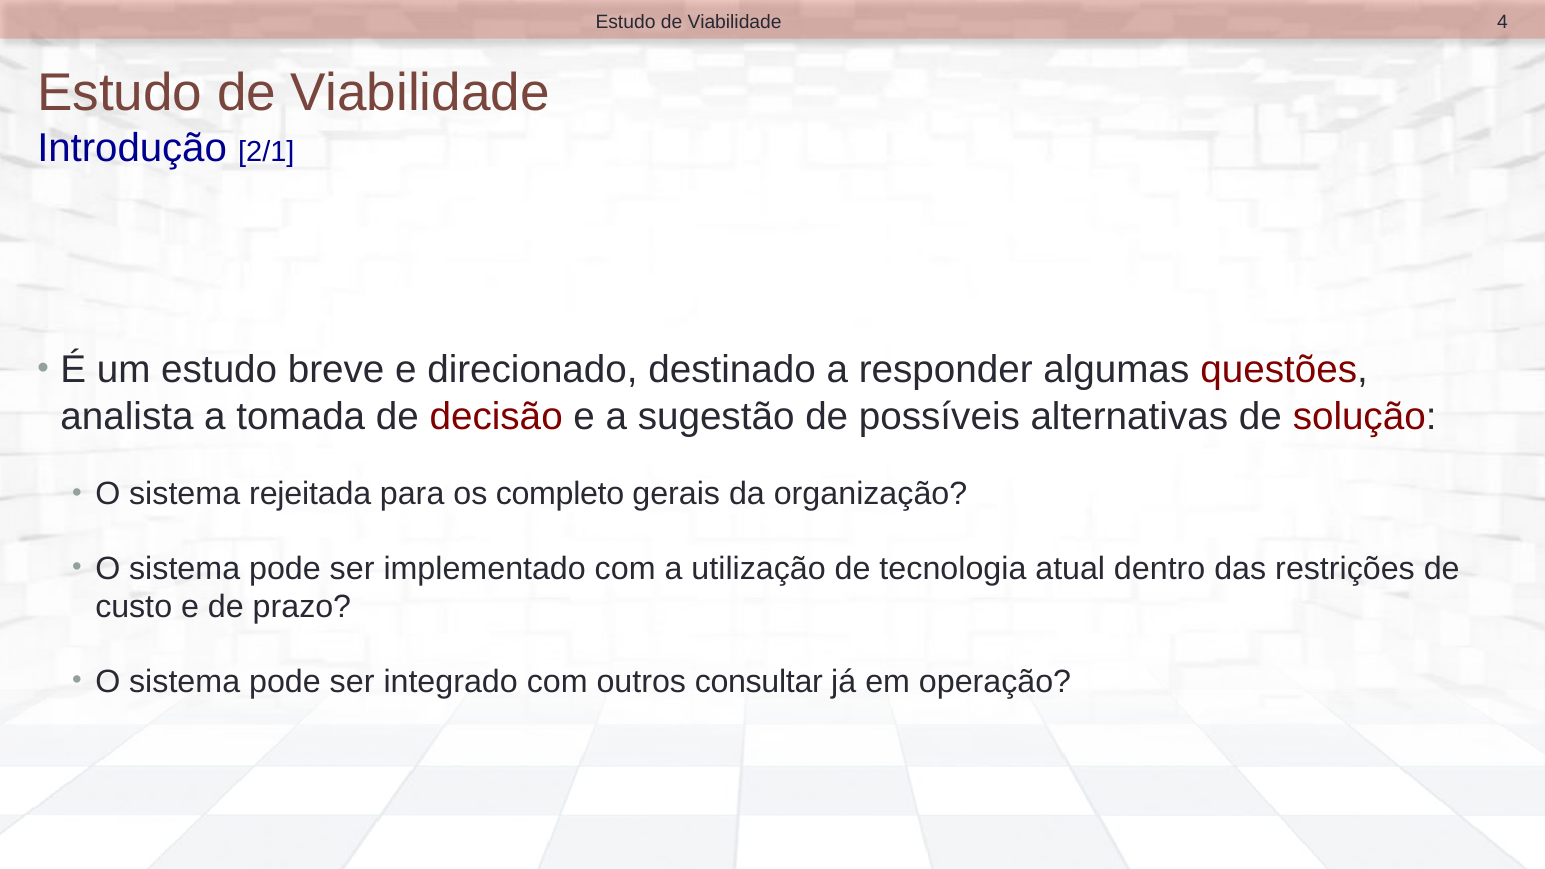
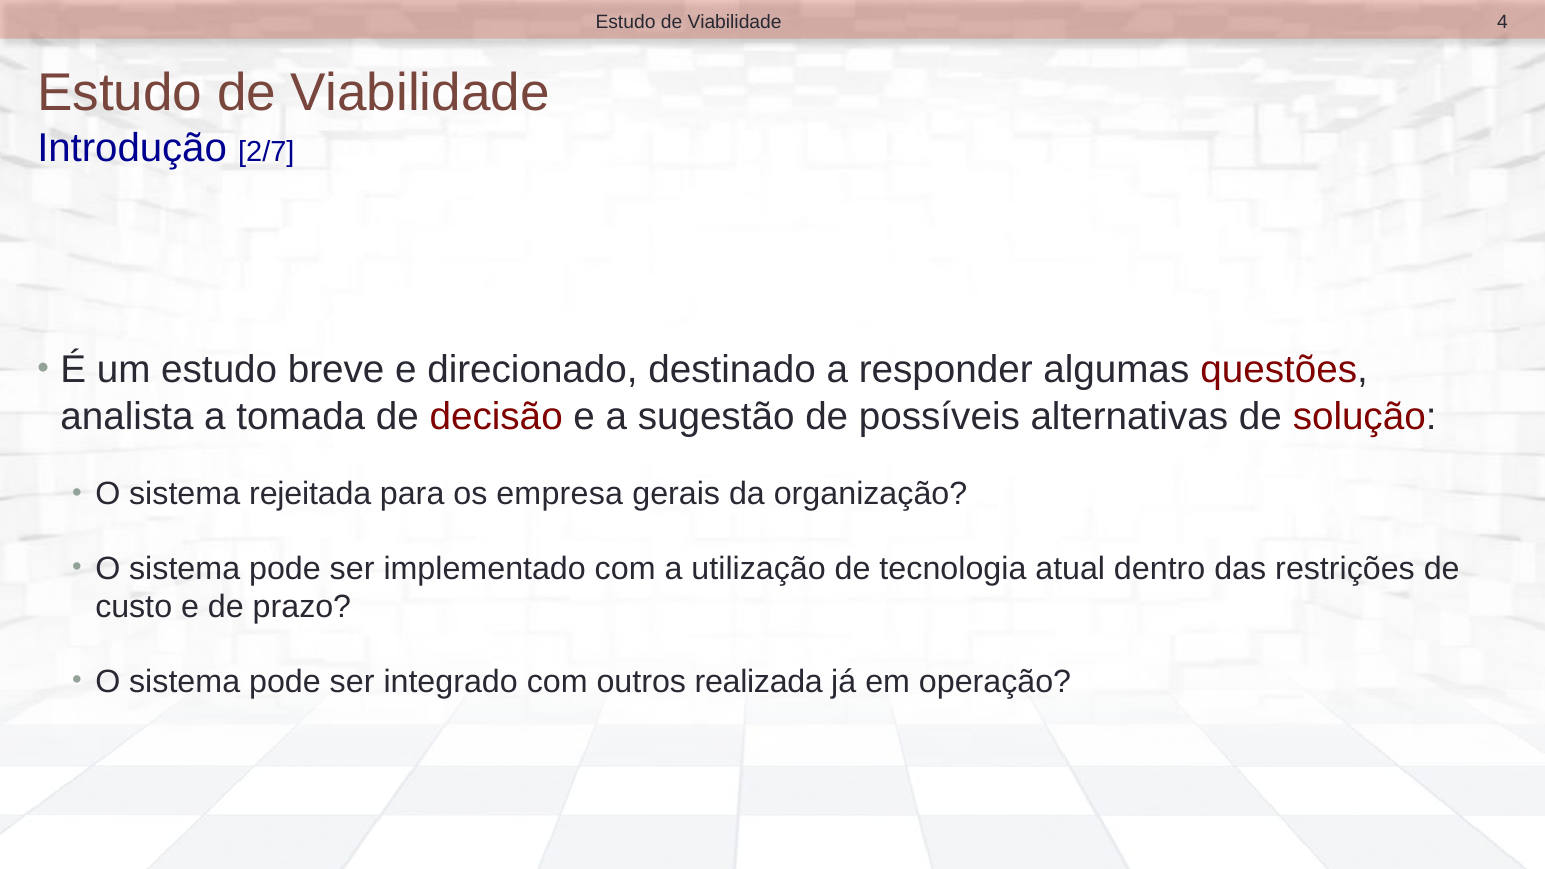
2/1: 2/1 -> 2/7
completo: completo -> empresa
consultar: consultar -> realizada
